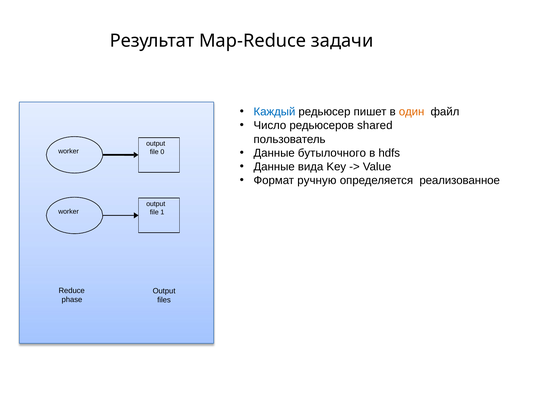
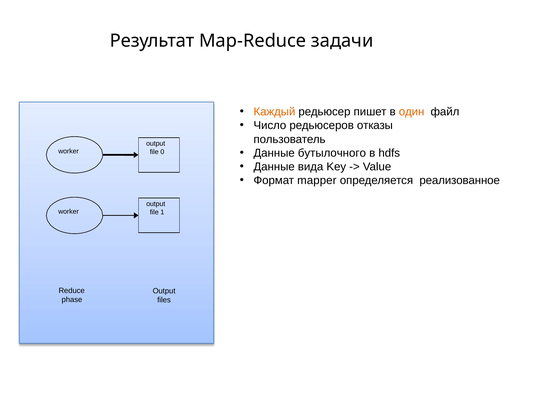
Каждый colour: blue -> orange
shared: shared -> отказы
ручную: ручную -> mapper
